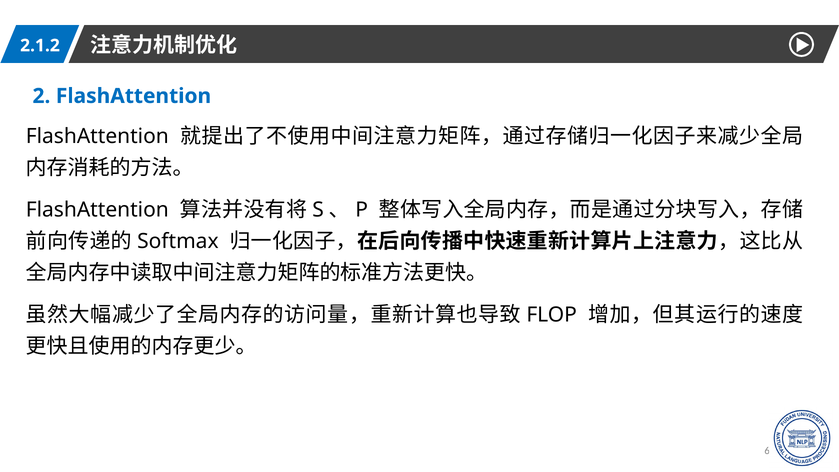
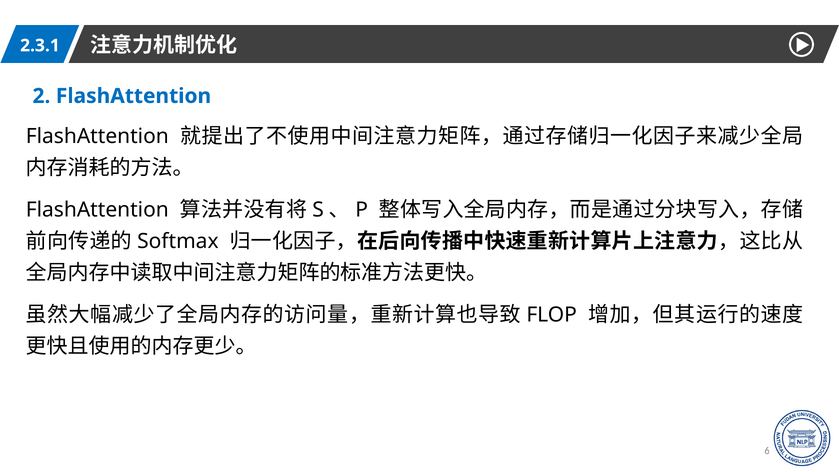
2.1.2: 2.1.2 -> 2.3.1
